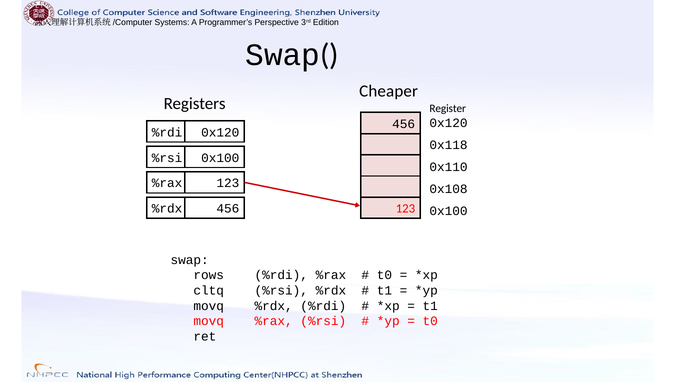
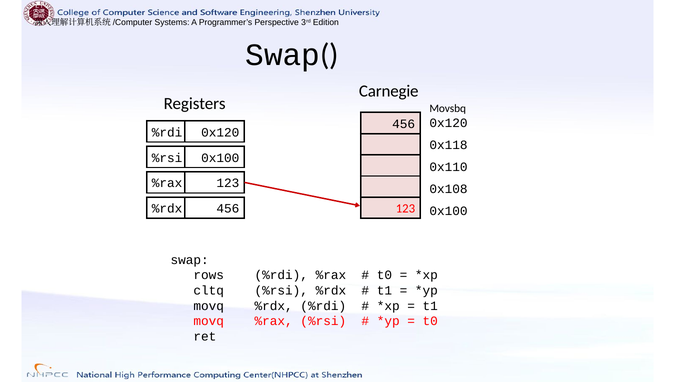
Cheaper: Cheaper -> Carnegie
Register: Register -> Movsbq
